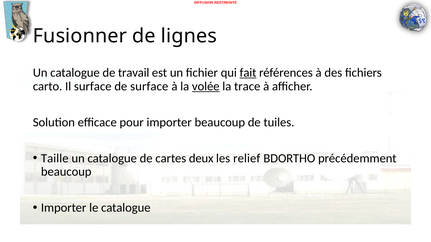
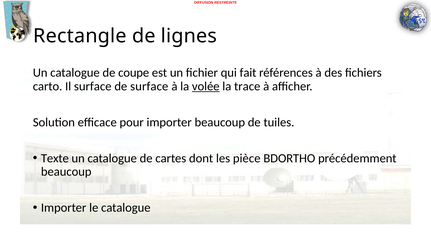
Fusionner: Fusionner -> Rectangle
travail: travail -> coupe
fait underline: present -> none
Taille: Taille -> Texte
deux: deux -> dont
relief: relief -> pièce
